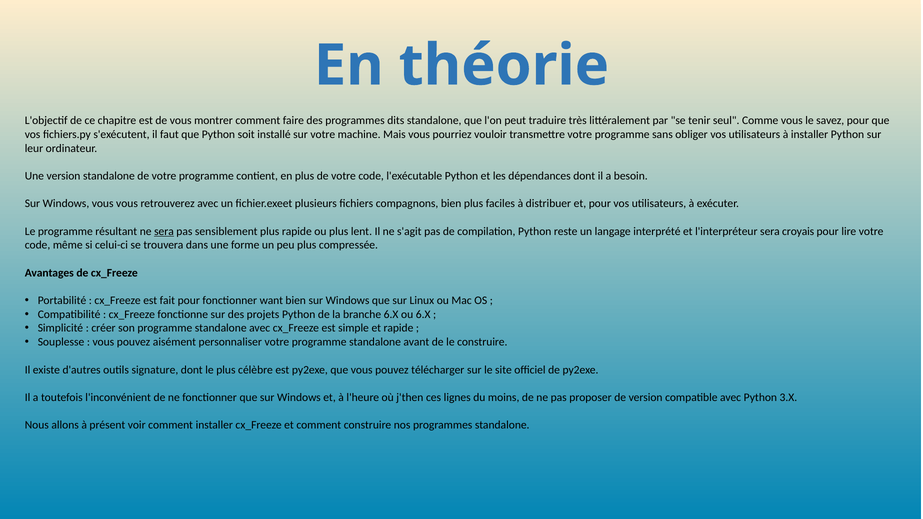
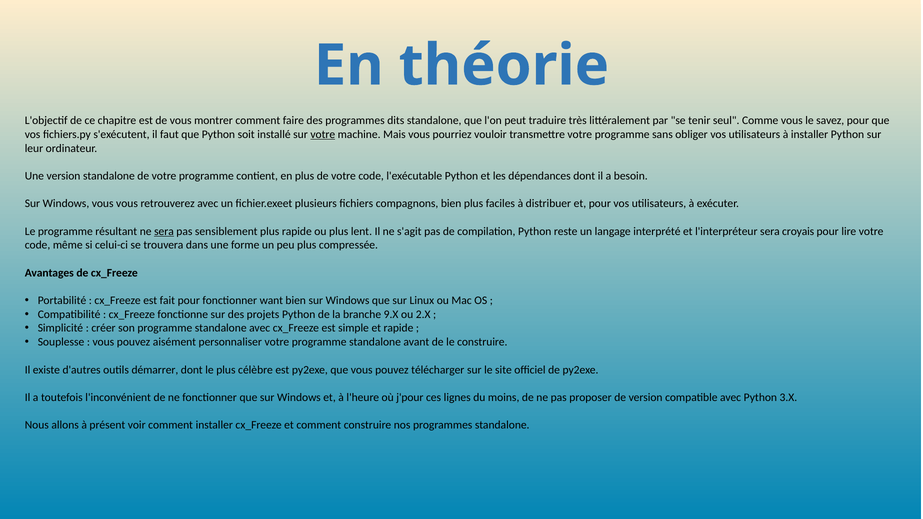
votre at (323, 134) underline: none -> present
branche 6.X: 6.X -> 9.X
ou 6.X: 6.X -> 2.X
signature: signature -> démarrer
j'then: j'then -> j'pour
